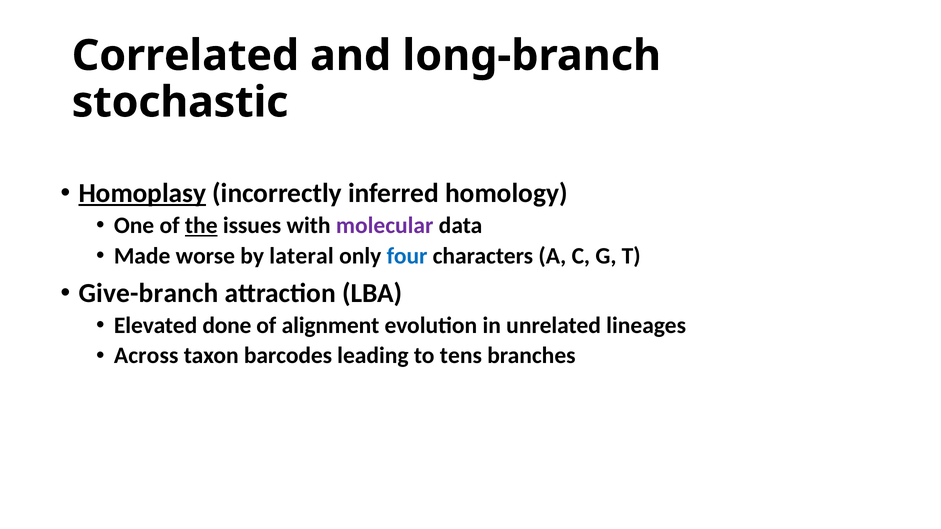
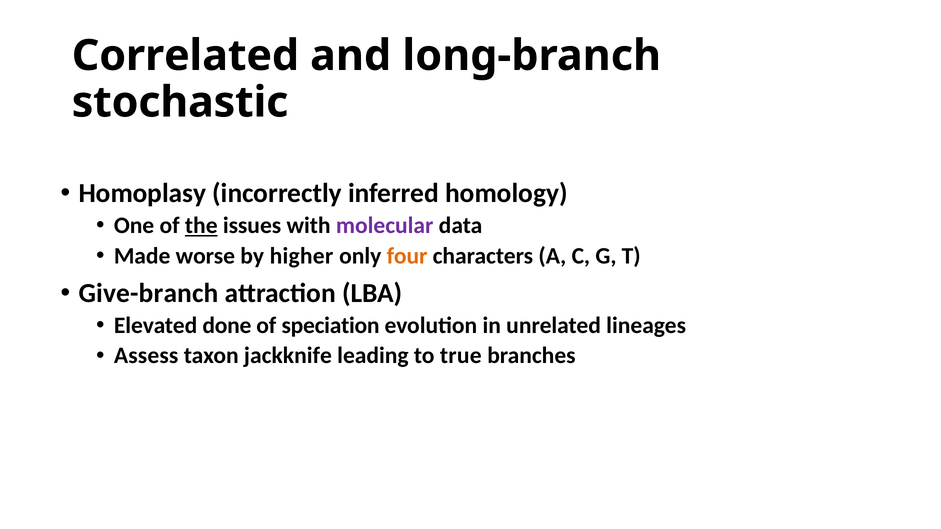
Homoplasy underline: present -> none
lateral: lateral -> higher
four colour: blue -> orange
alignment: alignment -> speciation
Across: Across -> Assess
barcodes: barcodes -> jackknife
tens: tens -> true
